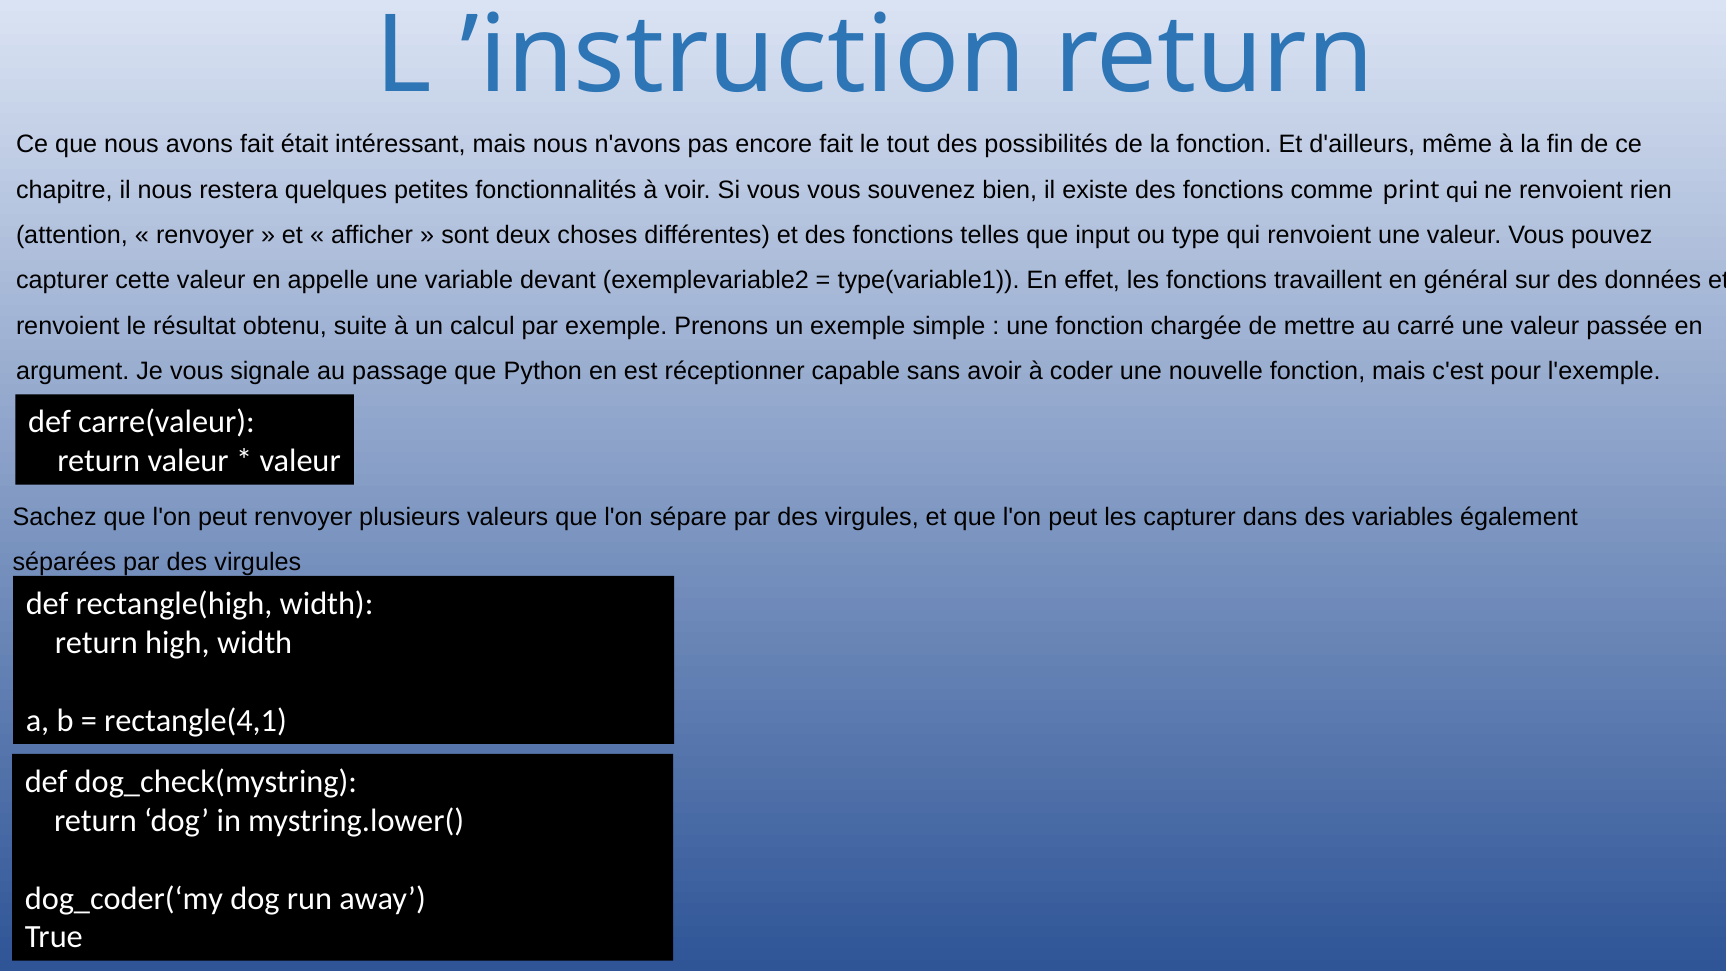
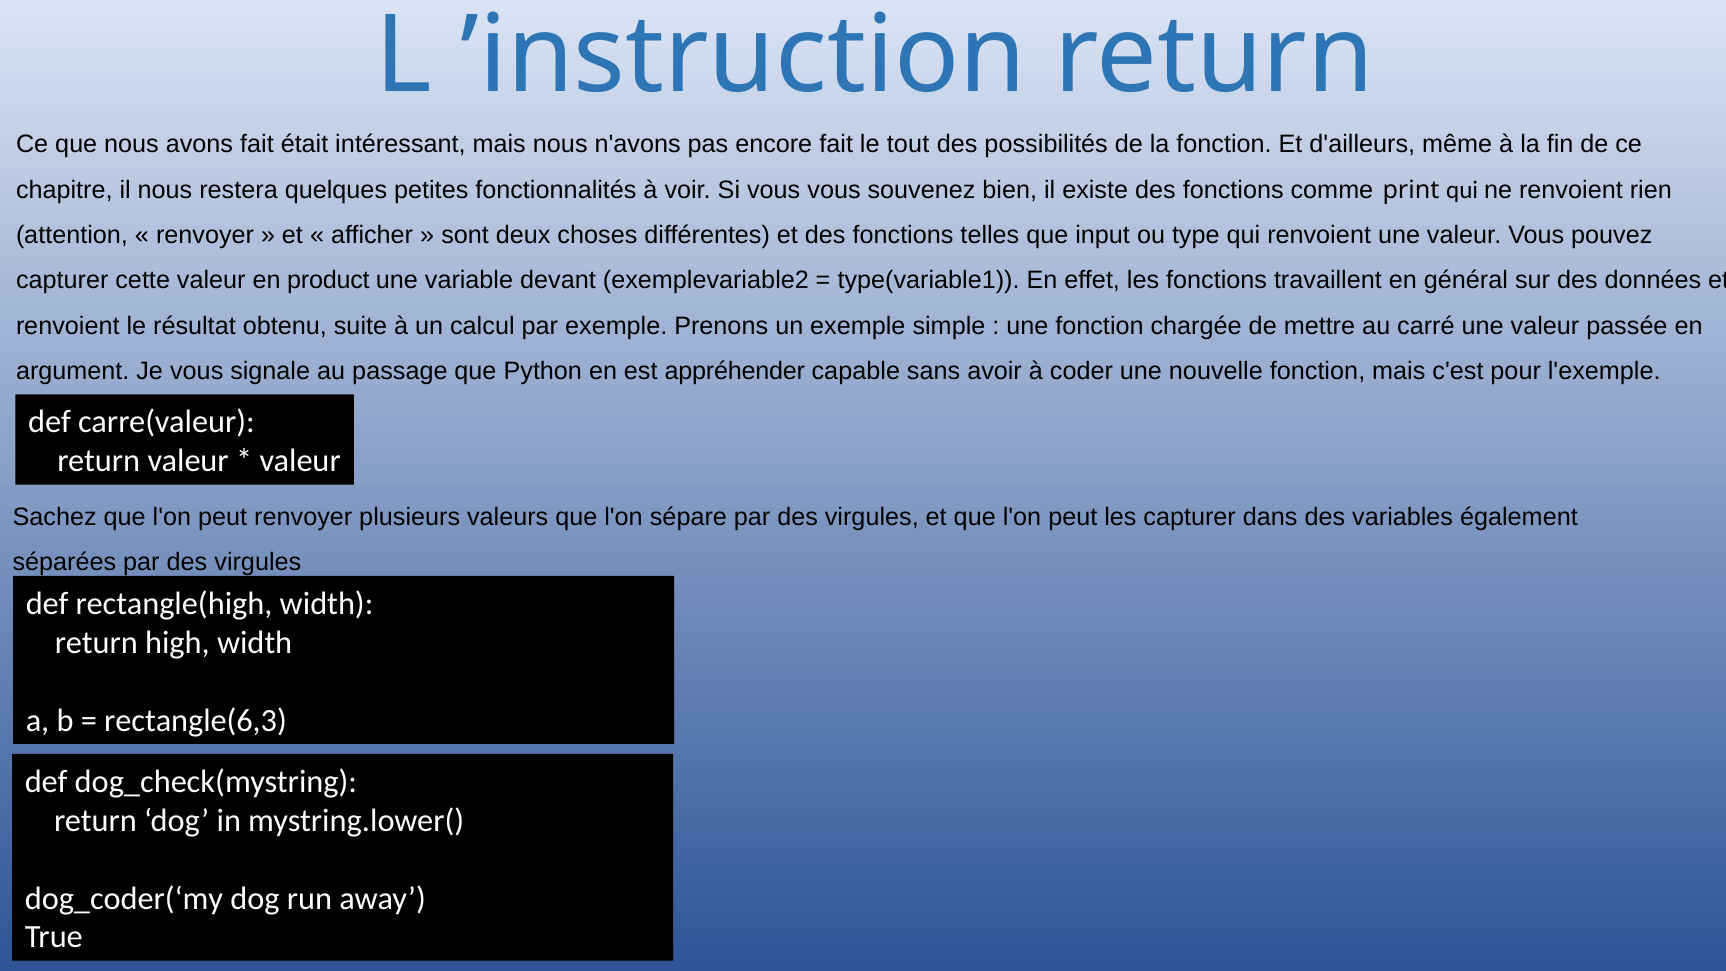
appelle: appelle -> product
réceptionner: réceptionner -> appréhender
rectangle(4,1: rectangle(4,1 -> rectangle(6,3
